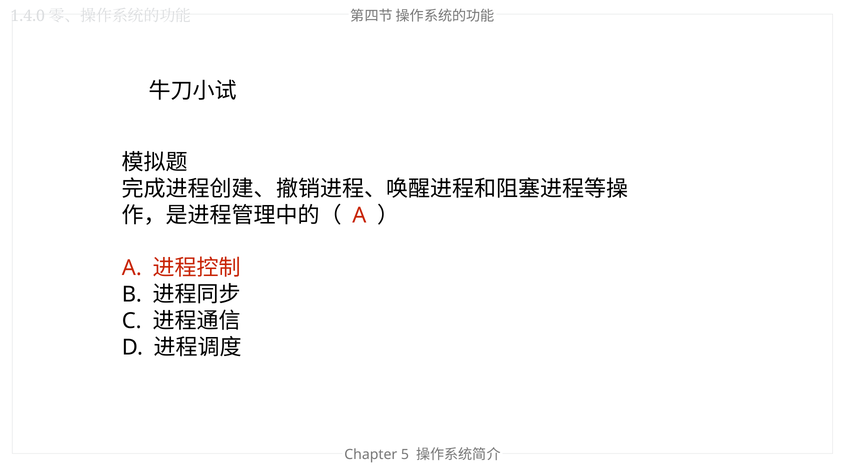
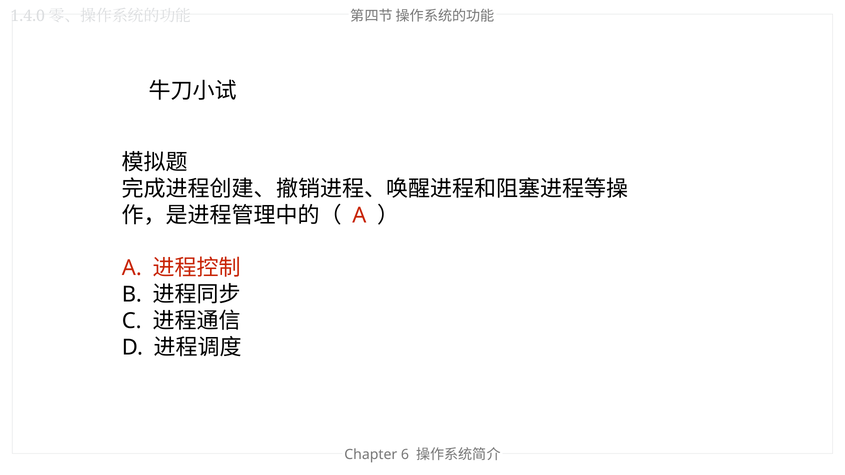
5: 5 -> 6
